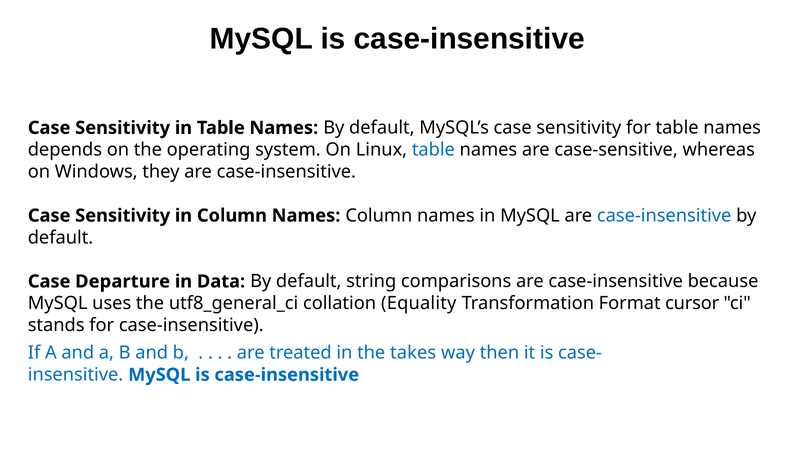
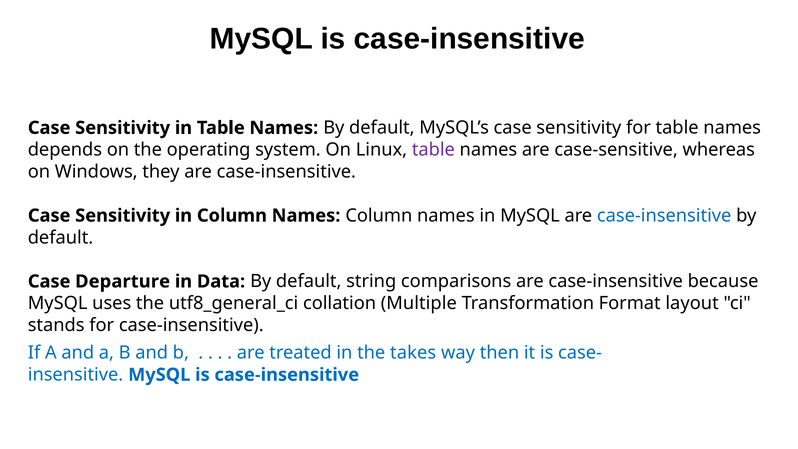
table at (433, 150) colour: blue -> purple
Equality: Equality -> Multiple
cursor: cursor -> layout
